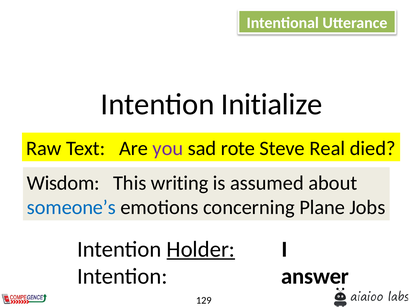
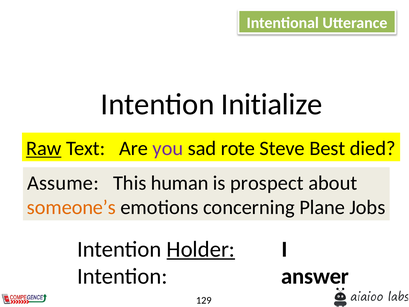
Raw underline: none -> present
Real: Real -> Best
Wisdom: Wisdom -> Assume
writing: writing -> human
assumed: assumed -> prospect
someone’s colour: blue -> orange
